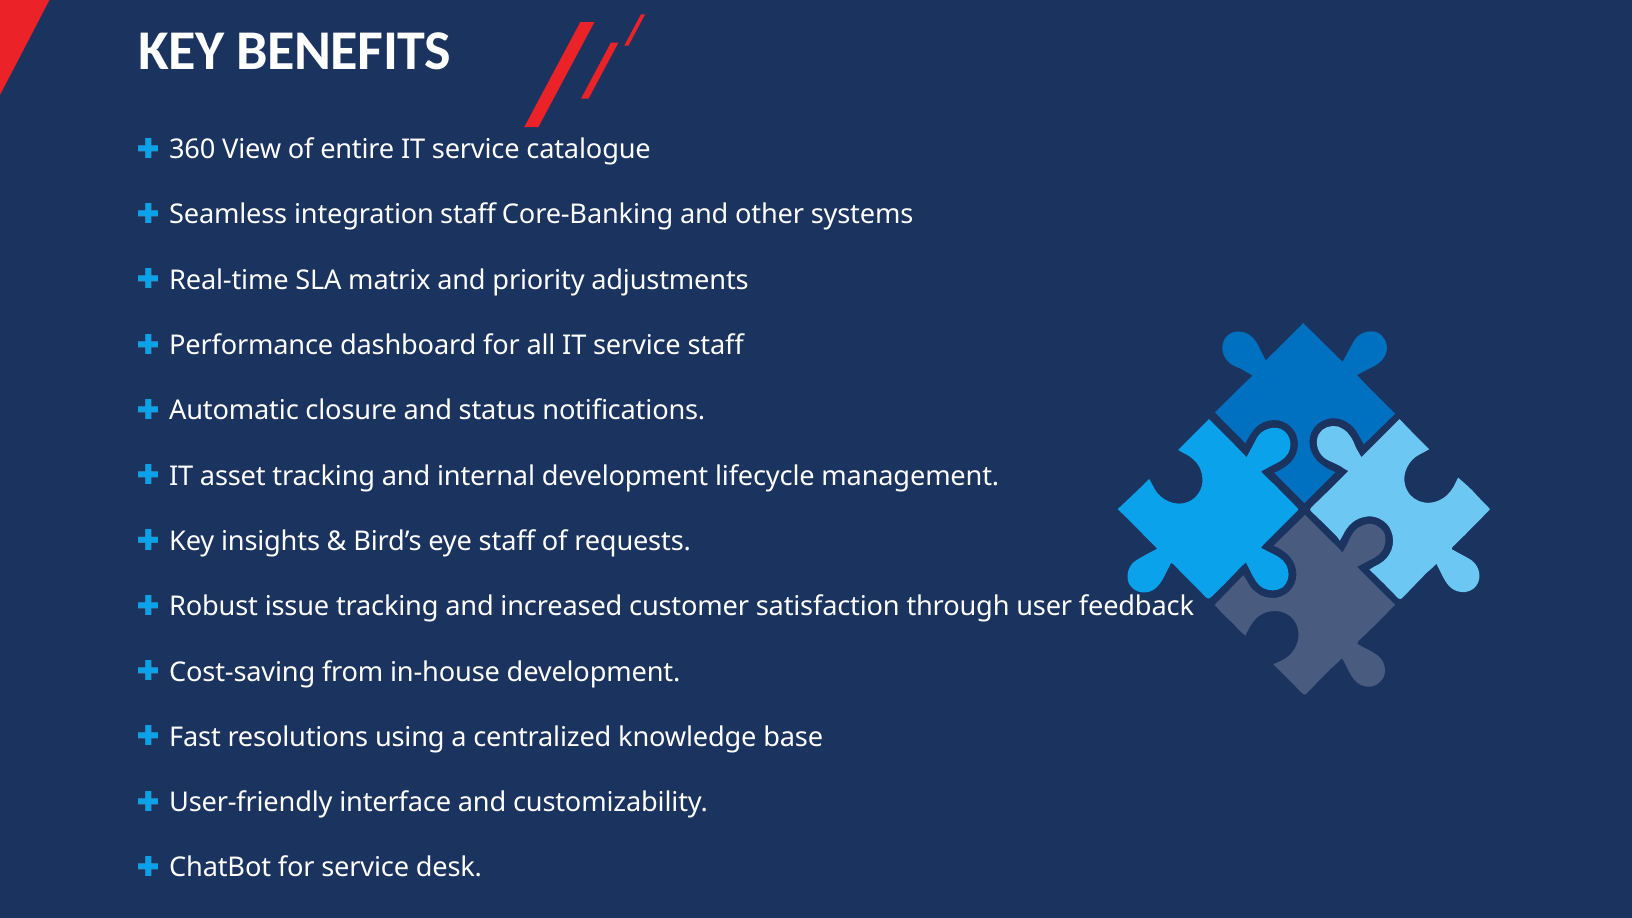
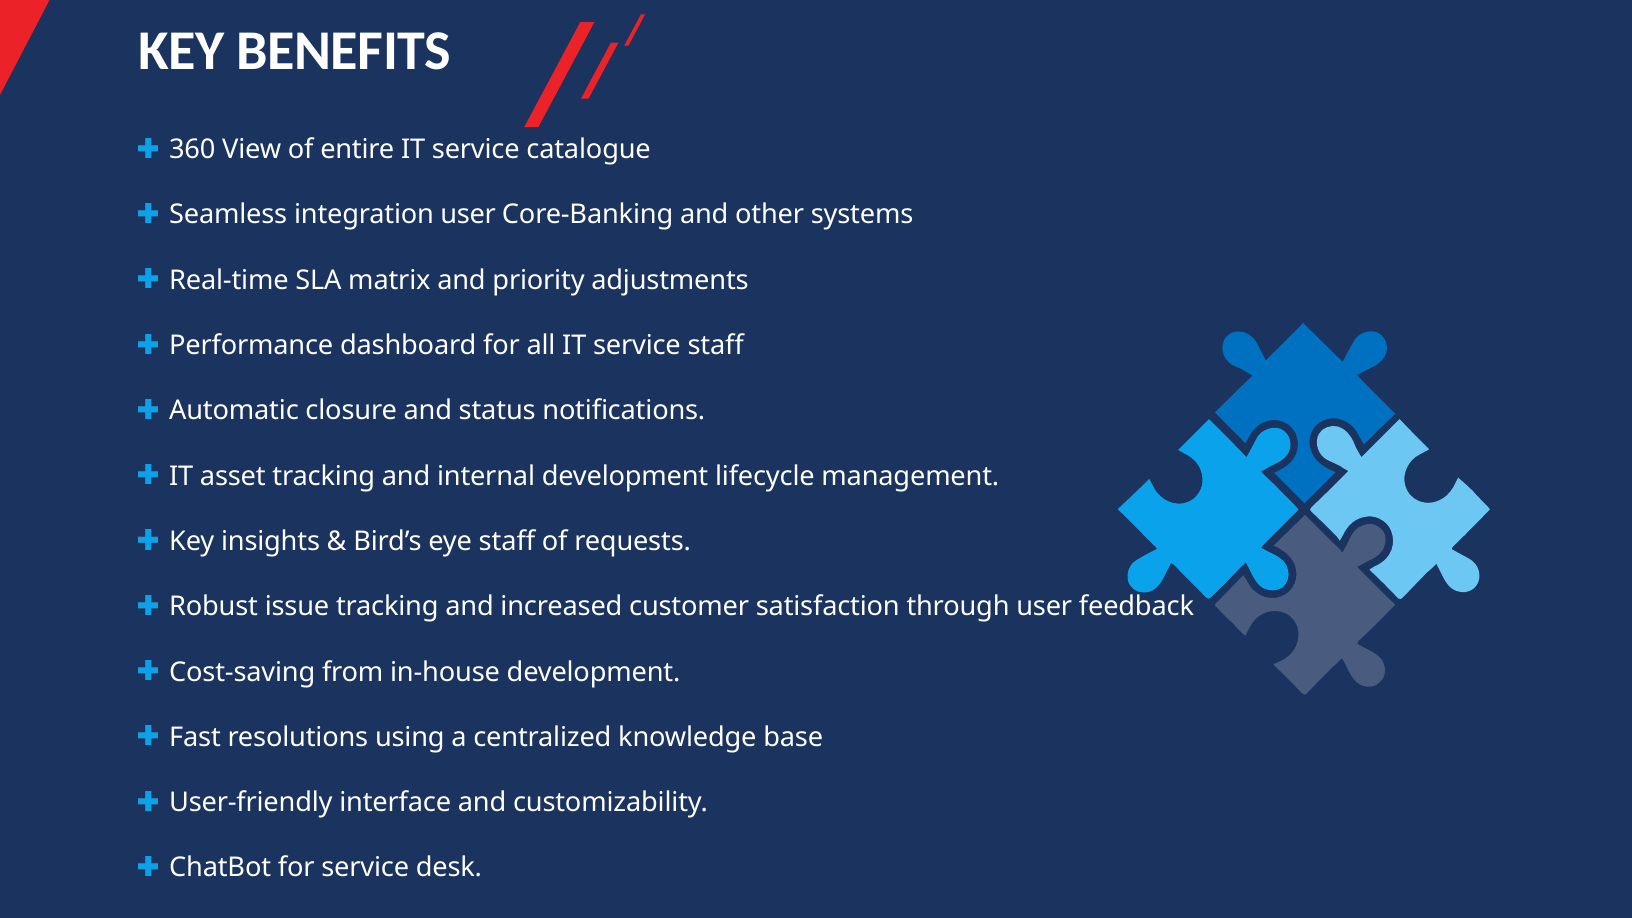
integration staff: staff -> user
